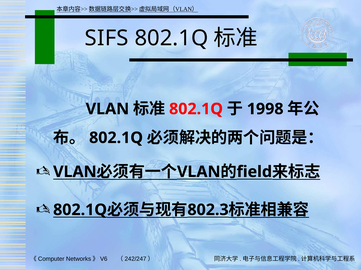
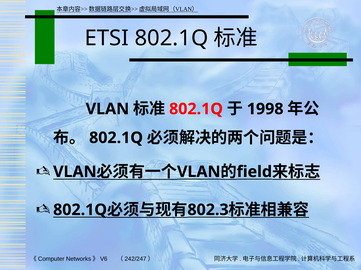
SIFS: SIFS -> ETSI
